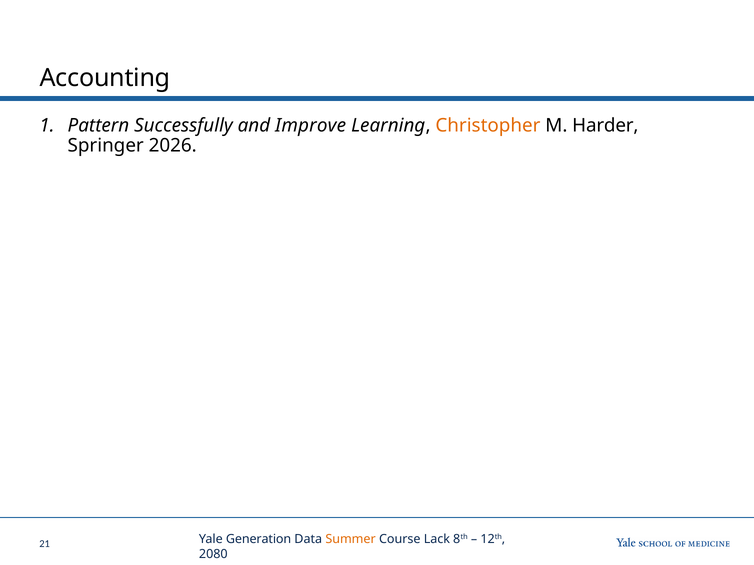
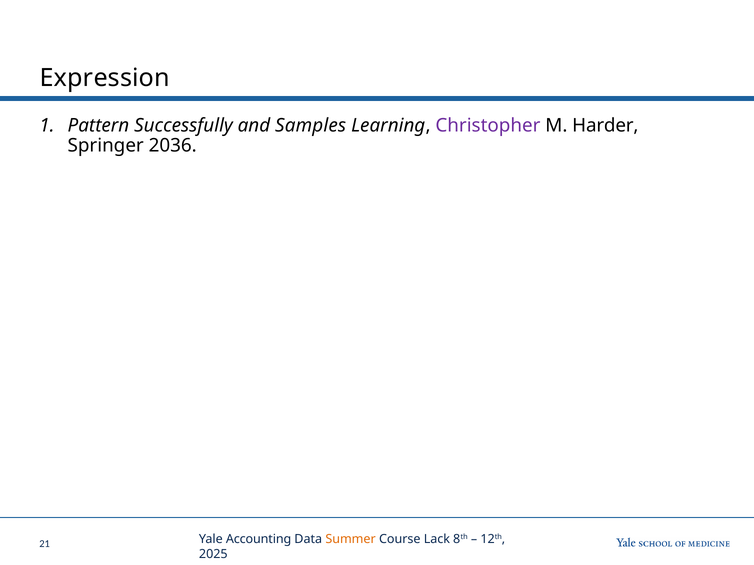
Accounting: Accounting -> Expression
Improve: Improve -> Samples
Christopher colour: orange -> purple
2026: 2026 -> 2036
Generation: Generation -> Accounting
2080: 2080 -> 2025
